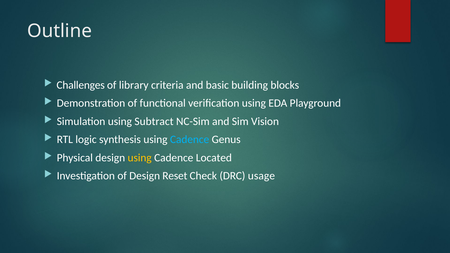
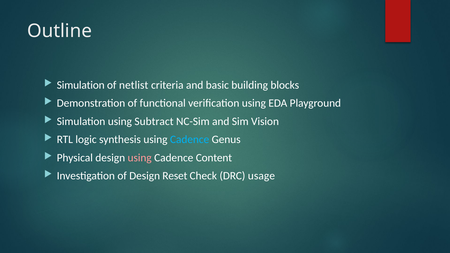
Challenges at (81, 85): Challenges -> Simulation
library: library -> netlist
using at (140, 158) colour: yellow -> pink
Located: Located -> Content
